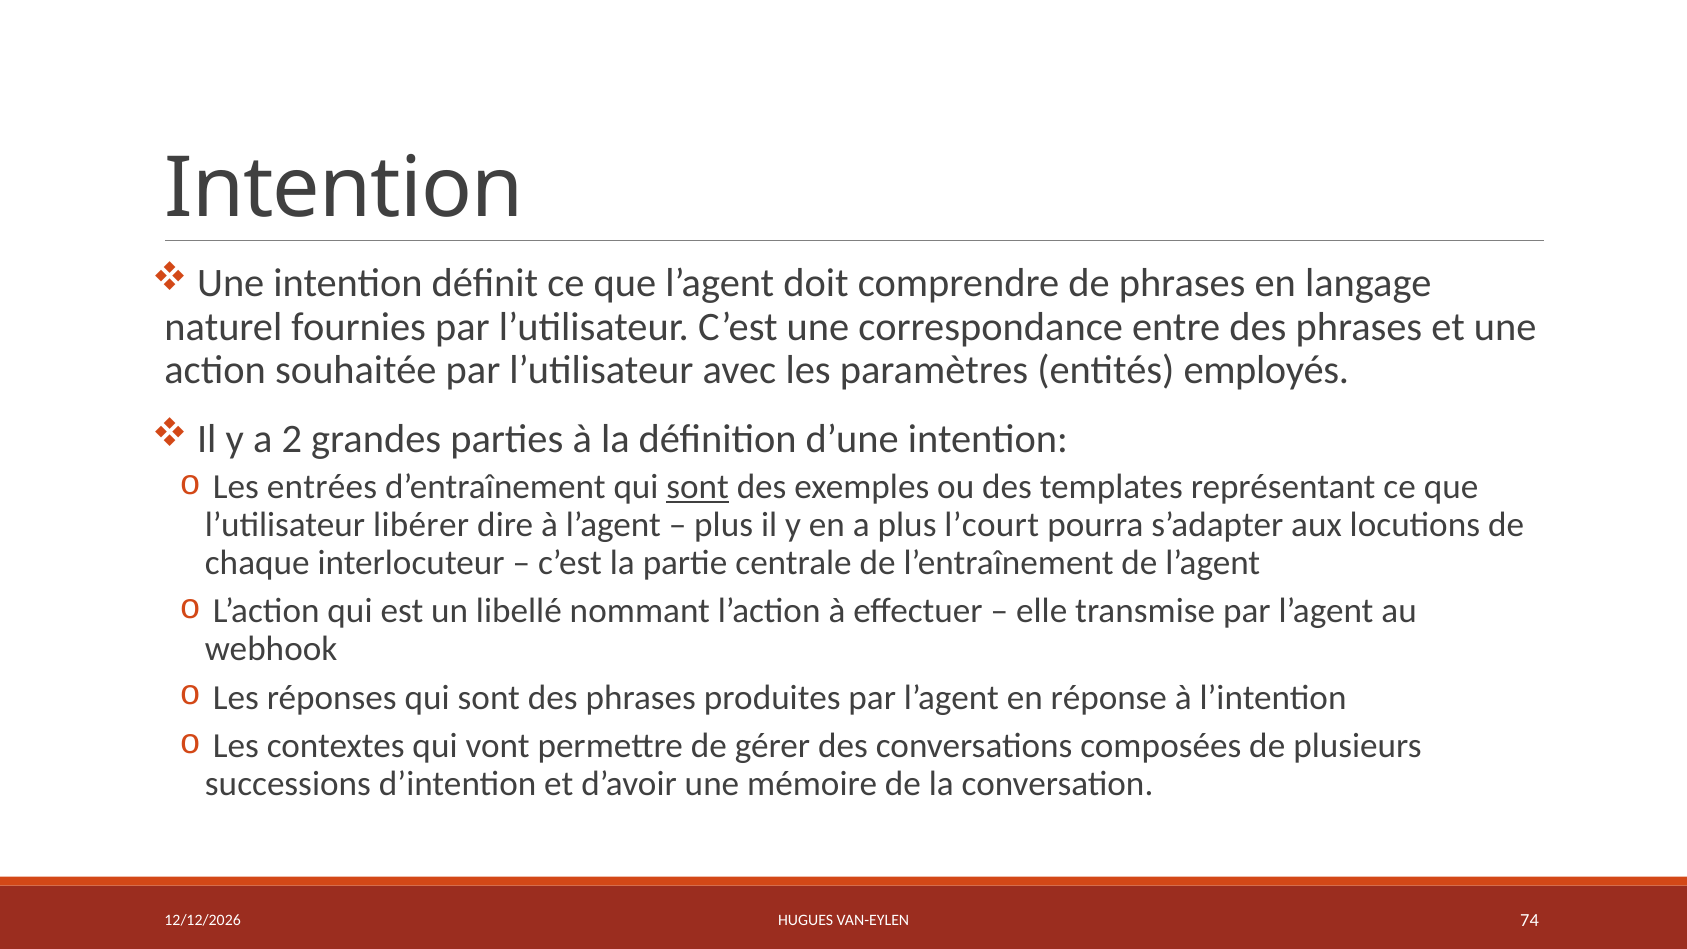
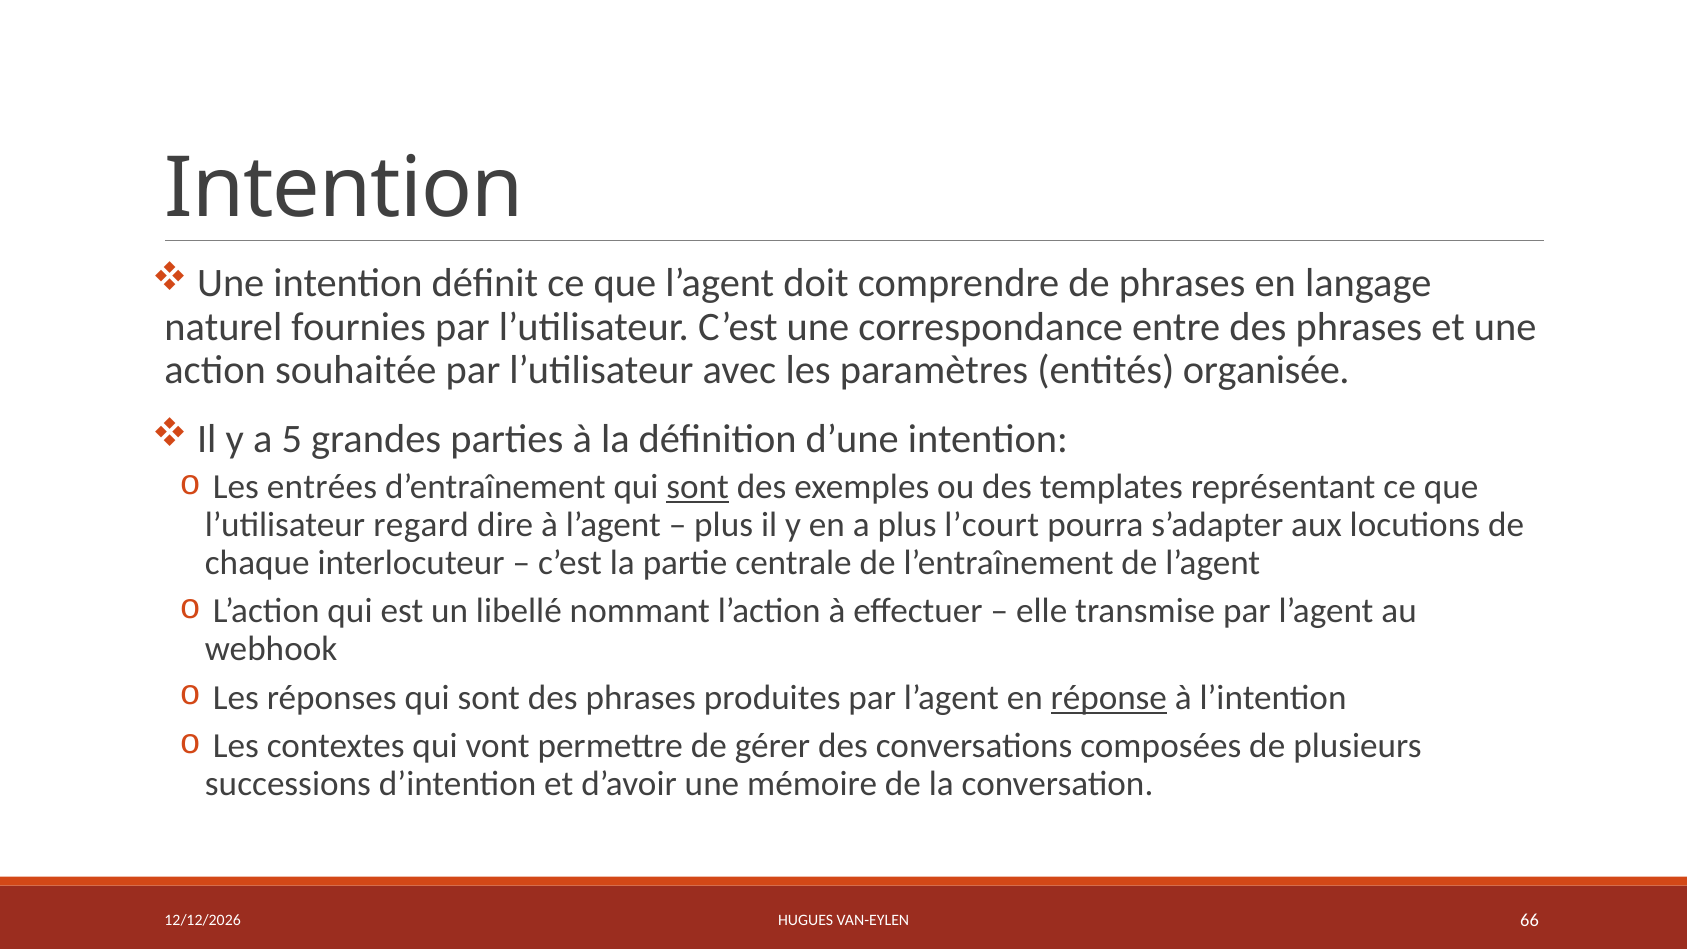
employés: employés -> organisée
2: 2 -> 5
libérer: libérer -> regard
réponse underline: none -> present
74: 74 -> 66
